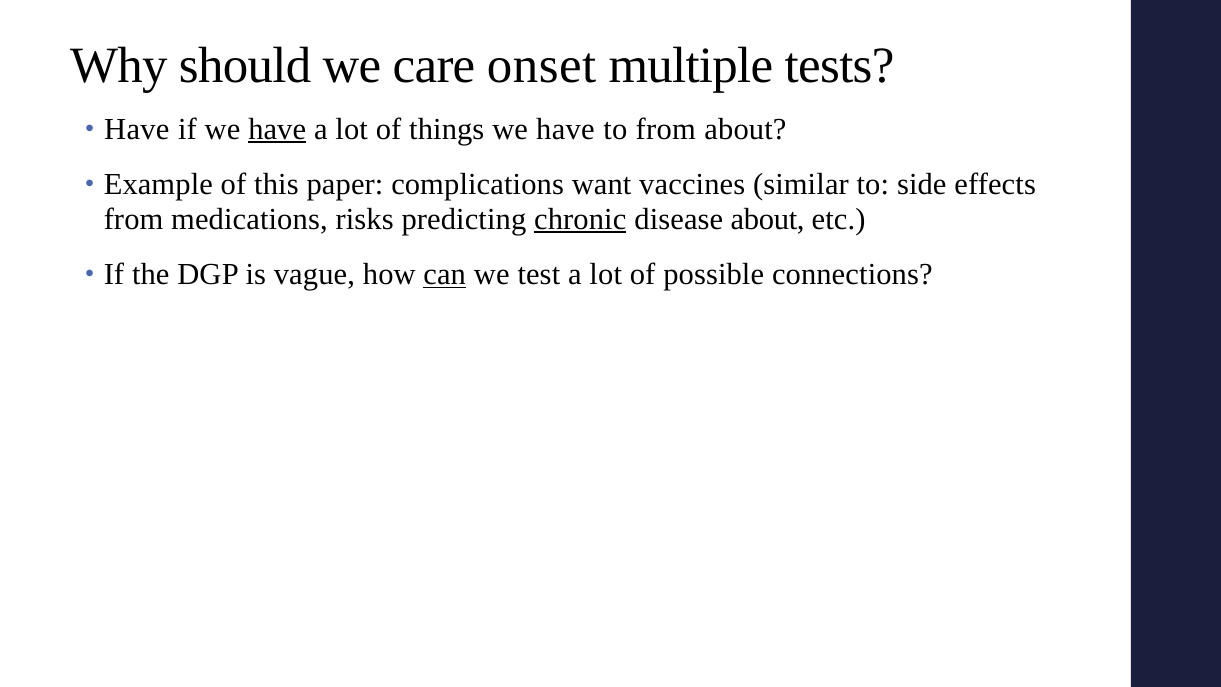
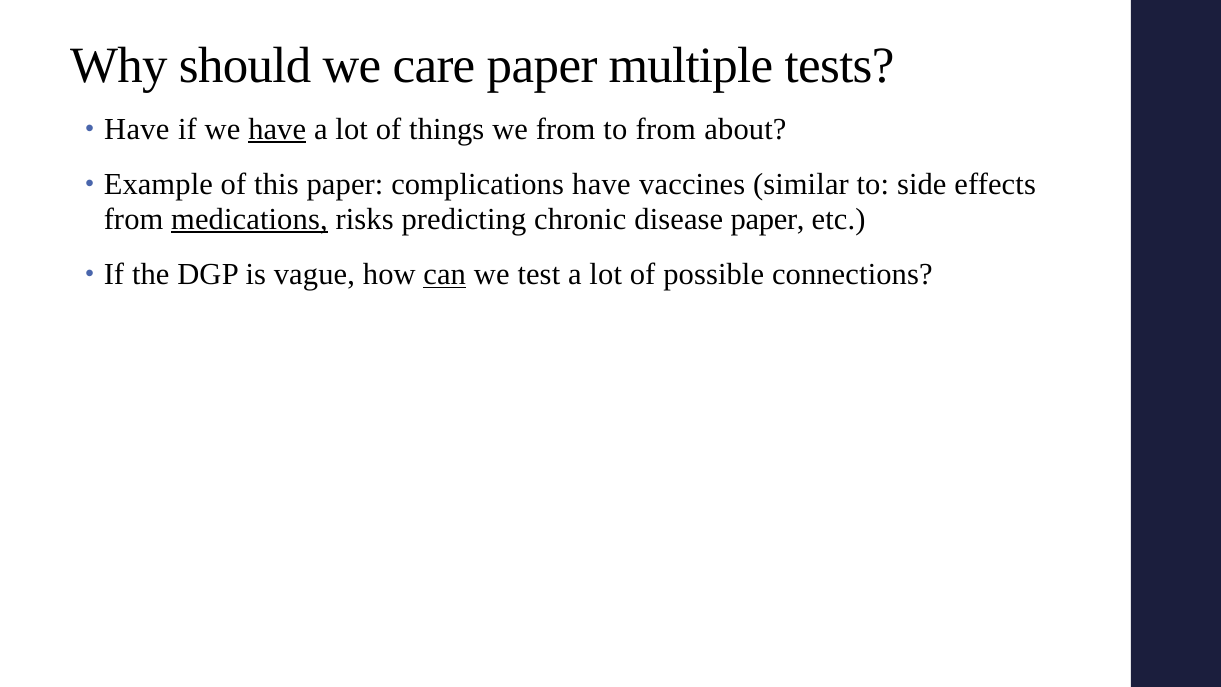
care onset: onset -> paper
things we have: have -> from
complications want: want -> have
medications underline: none -> present
chronic underline: present -> none
disease about: about -> paper
